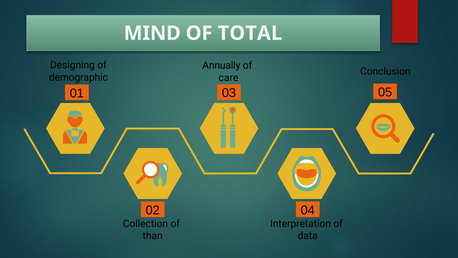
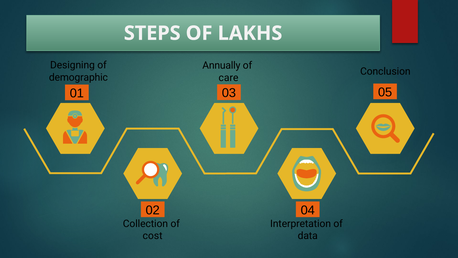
MIND: MIND -> STEPS
TOTAL: TOTAL -> LAKHS
than: than -> cost
